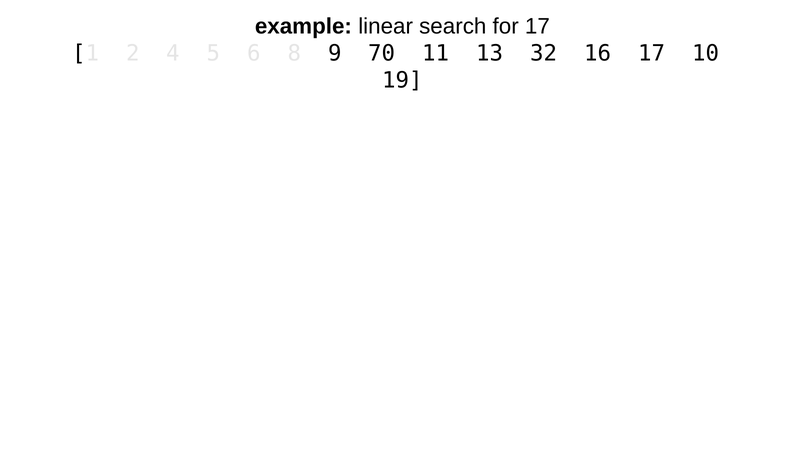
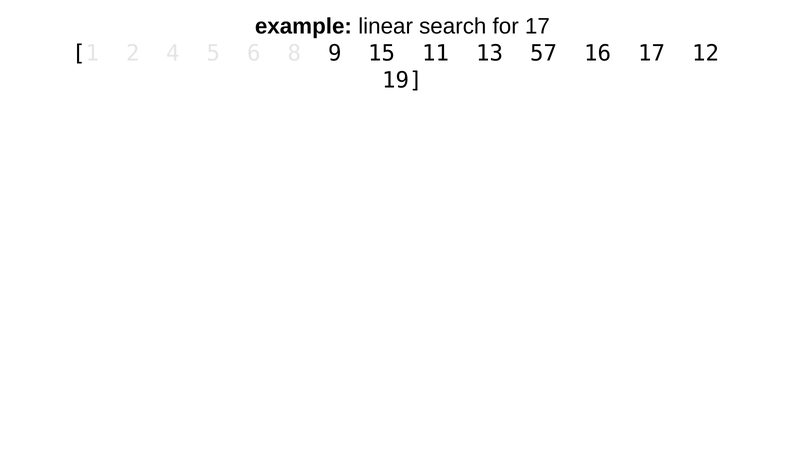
70: 70 -> 15
32: 32 -> 57
10: 10 -> 12
